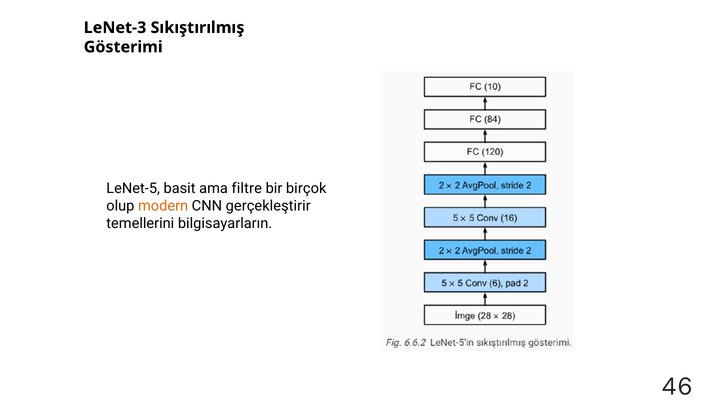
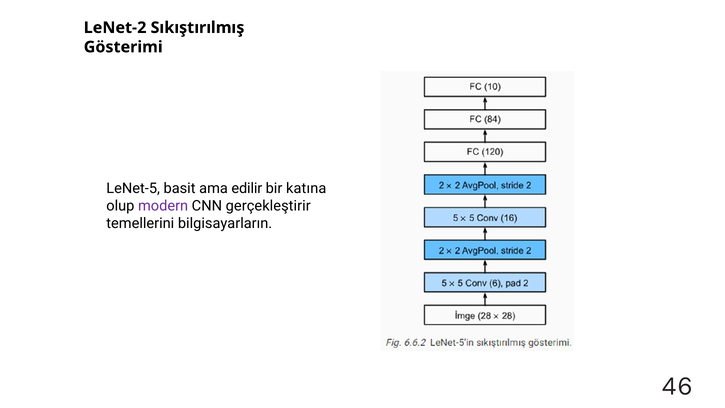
LeNet-3: LeNet-3 -> LeNet-2
filtre: filtre -> edilir
birçok: birçok -> katına
modern colour: orange -> purple
